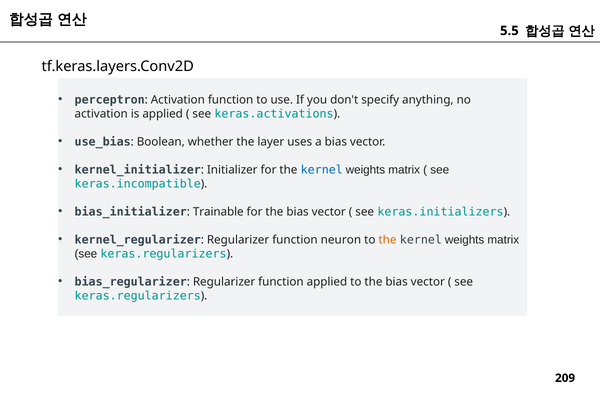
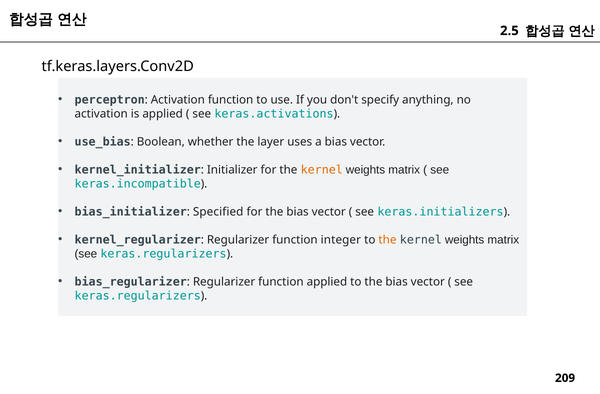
5.5: 5.5 -> 2.5
kernel at (322, 170) colour: blue -> orange
Trainable: Trainable -> Specified
neuron: neuron -> integer
